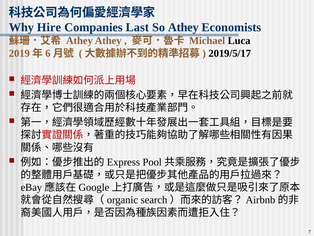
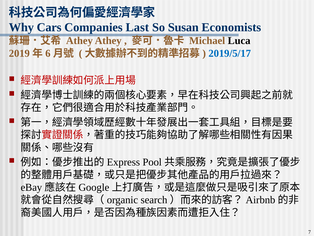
Hire: Hire -> Cars
So Athey: Athey -> Susan
2019/5/17 colour: black -> blue
